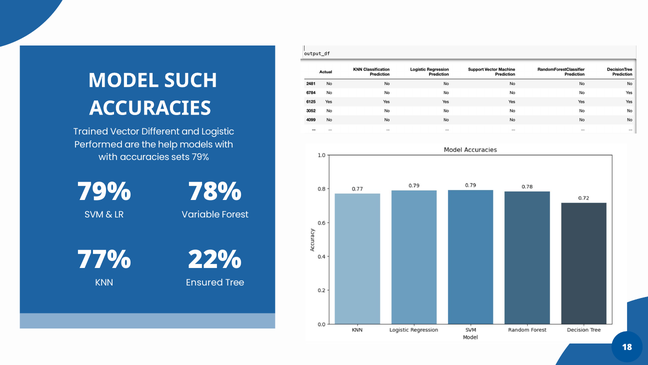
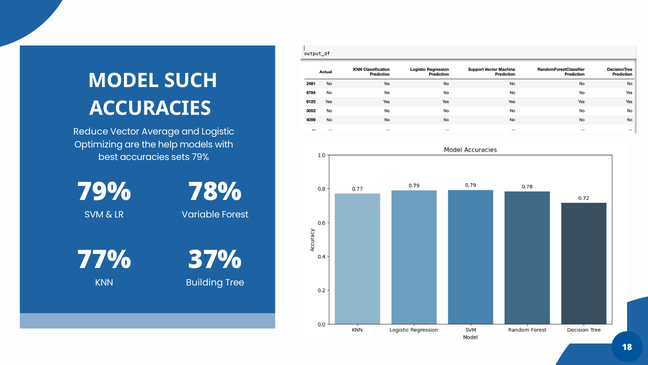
Trained: Trained -> Reduce
Different: Different -> Average
Performed: Performed -> Optimizing
with at (108, 157): with -> best
22%: 22% -> 37%
Ensured: Ensured -> Building
